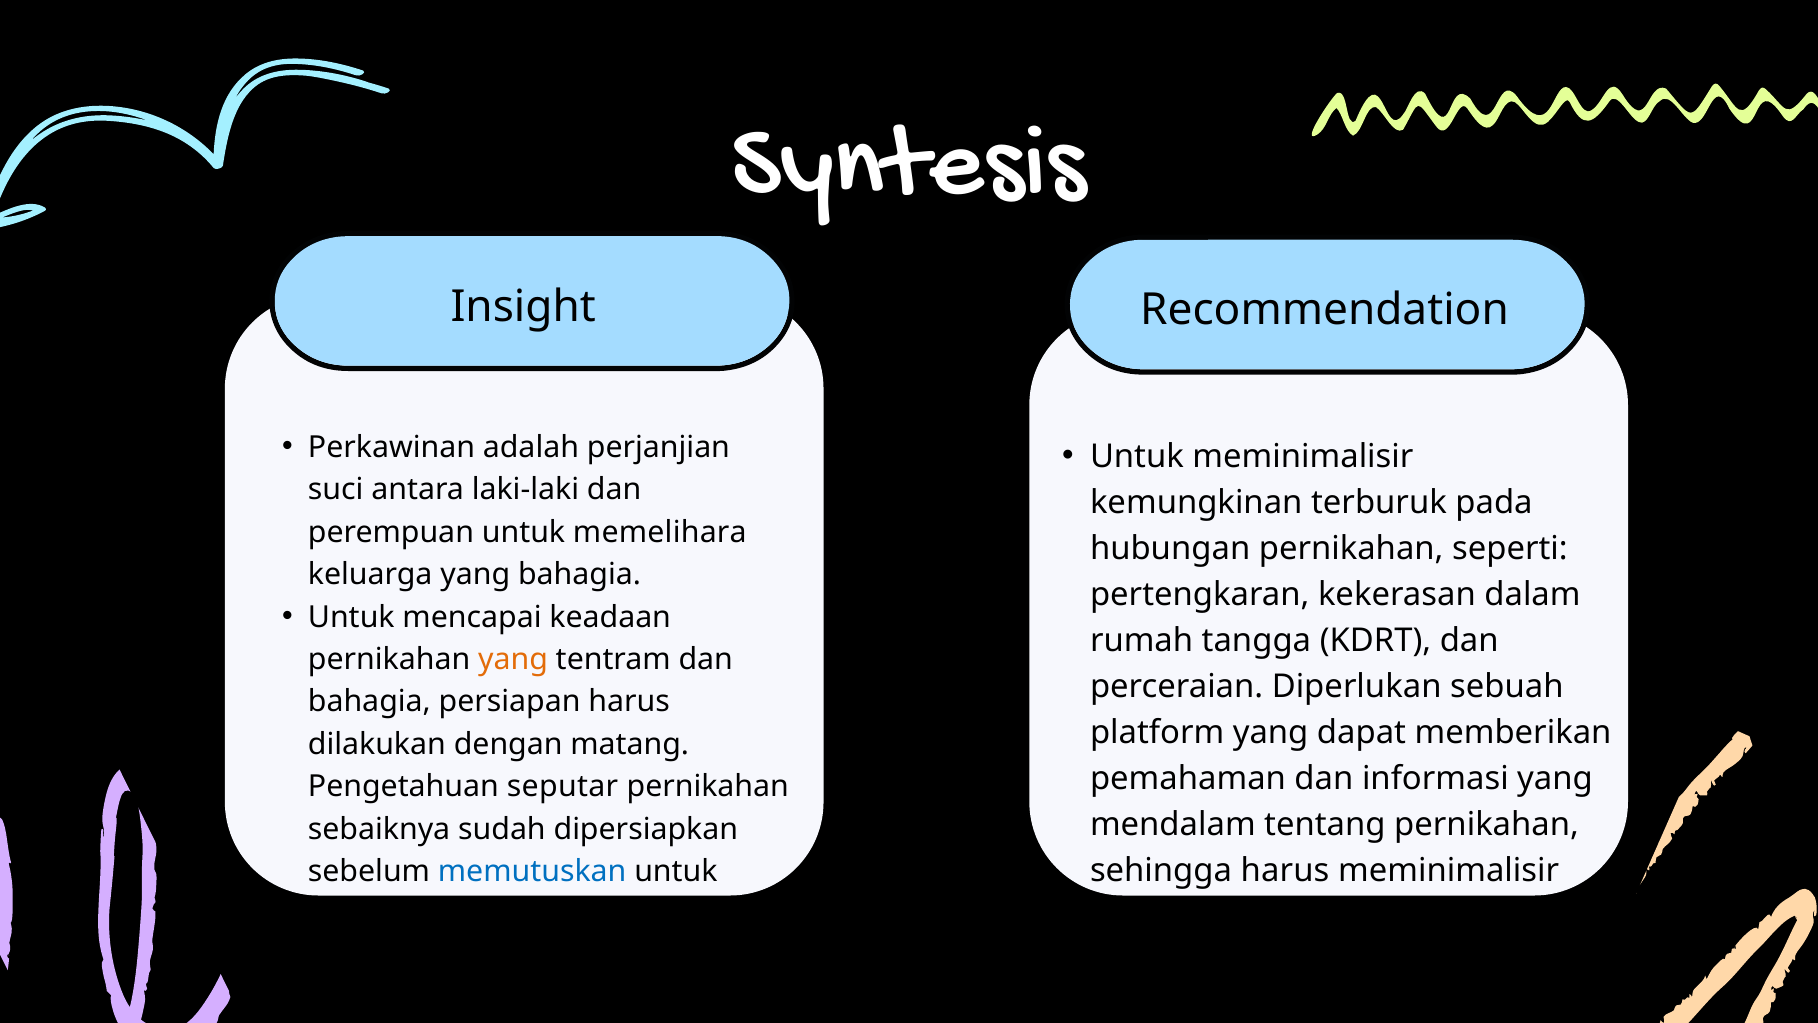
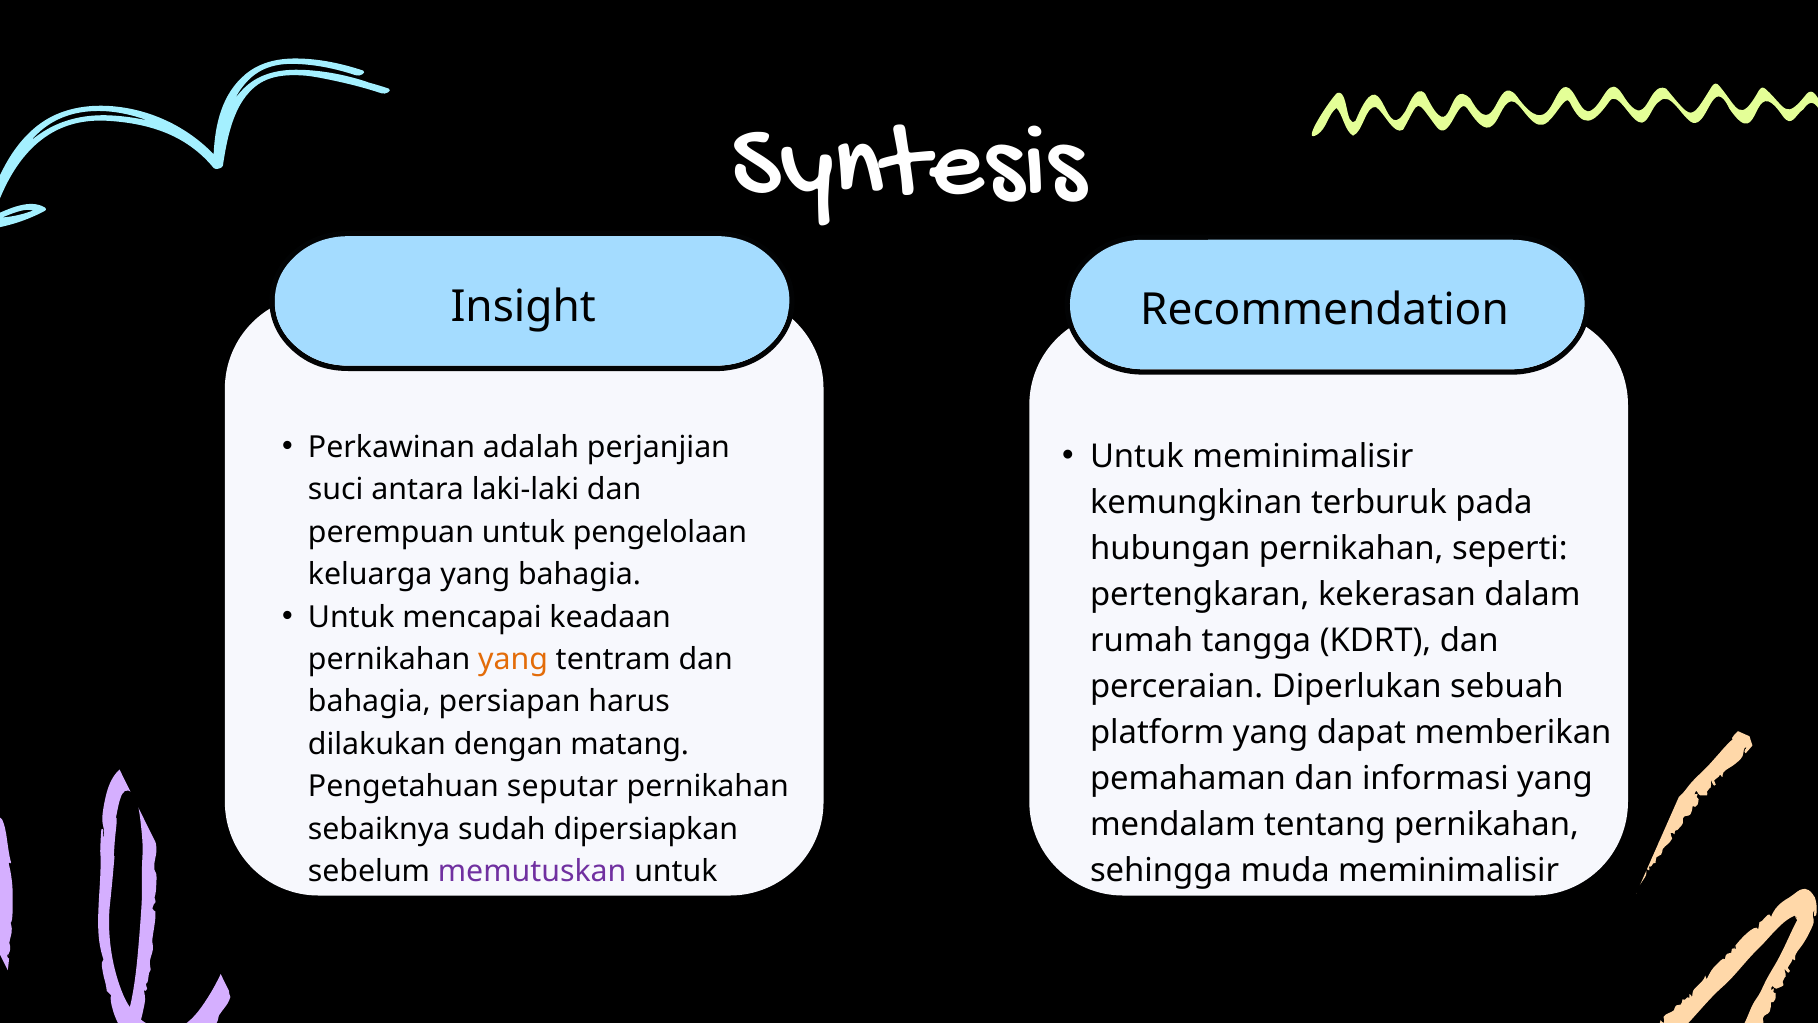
memelihara: memelihara -> pengelolaan
sehingga harus: harus -> muda
memutuskan colour: blue -> purple
